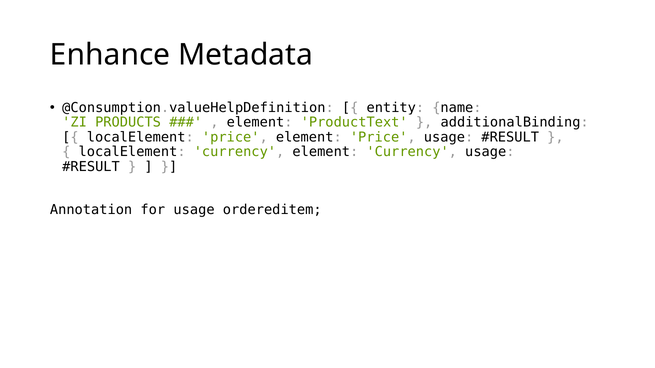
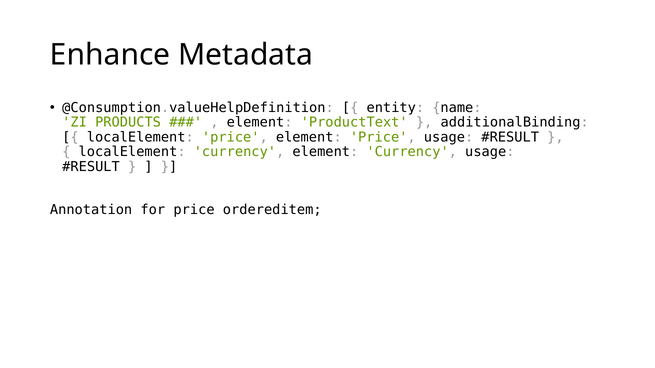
for usage: usage -> price
